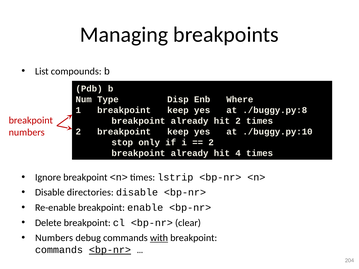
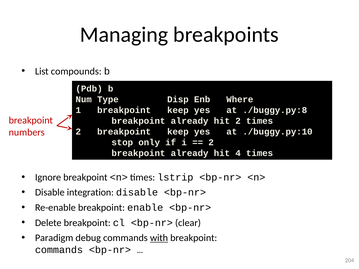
directories: directories -> integration
Numbers at (54, 238): Numbers -> Paradigm
<bp-nr> at (110, 250) underline: present -> none
